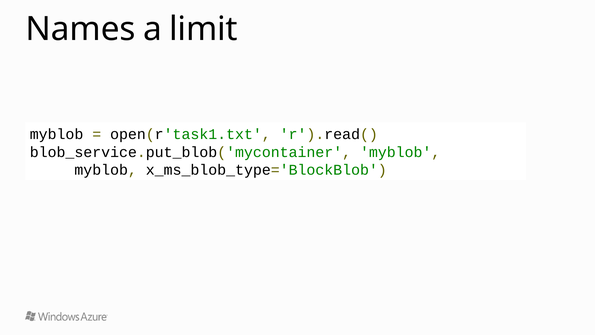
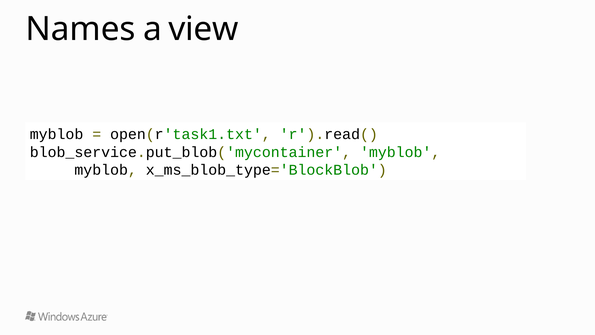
limit: limit -> view
